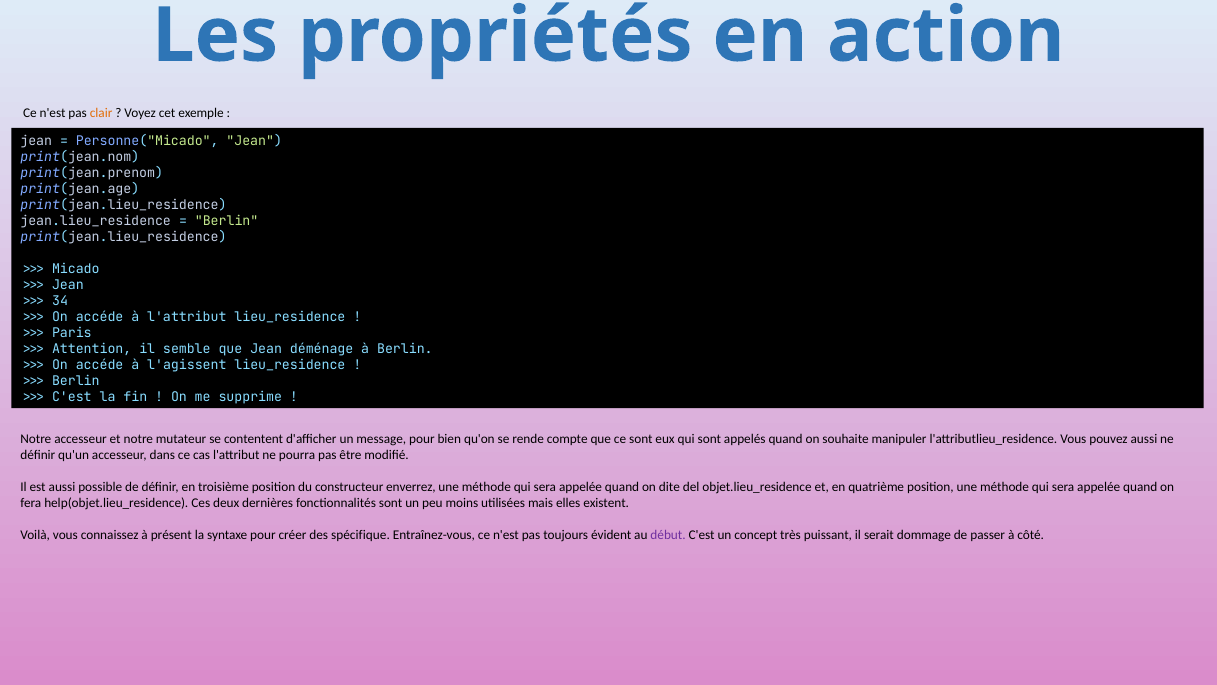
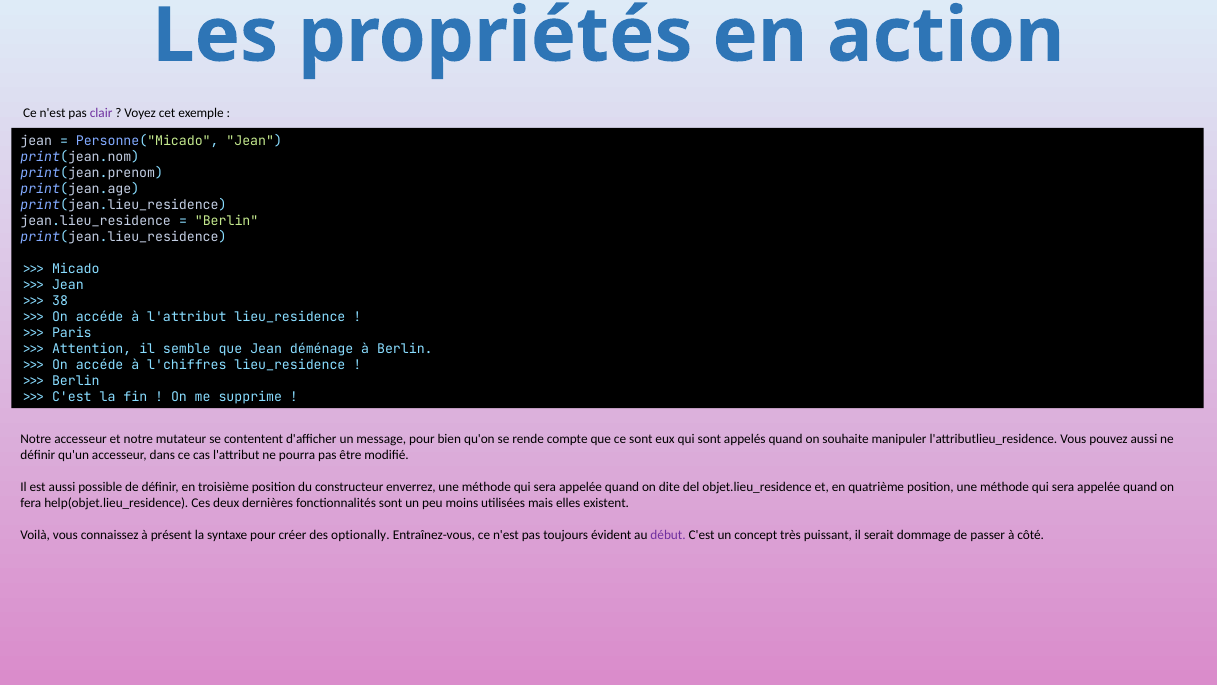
clair colour: orange -> purple
34: 34 -> 38
l'agissent: l'agissent -> l'chiffres
spécifique: spécifique -> optionally
